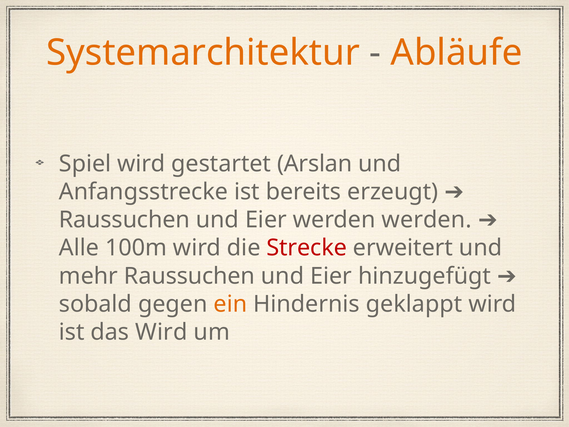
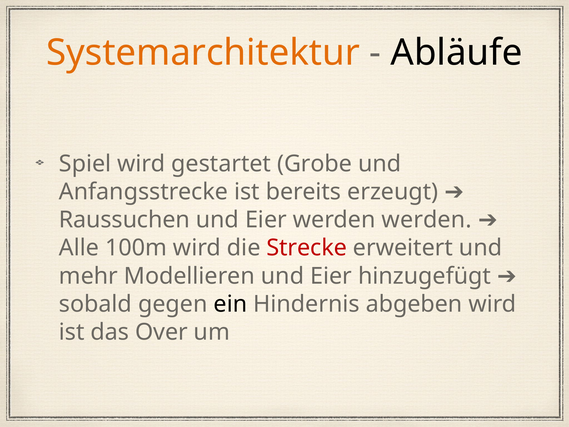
Abläufe colour: orange -> black
Arslan: Arslan -> Grobe
mehr Raussuchen: Raussuchen -> Modellieren
ein colour: orange -> black
geklappt: geklappt -> abgeben
das Wird: Wird -> Over
